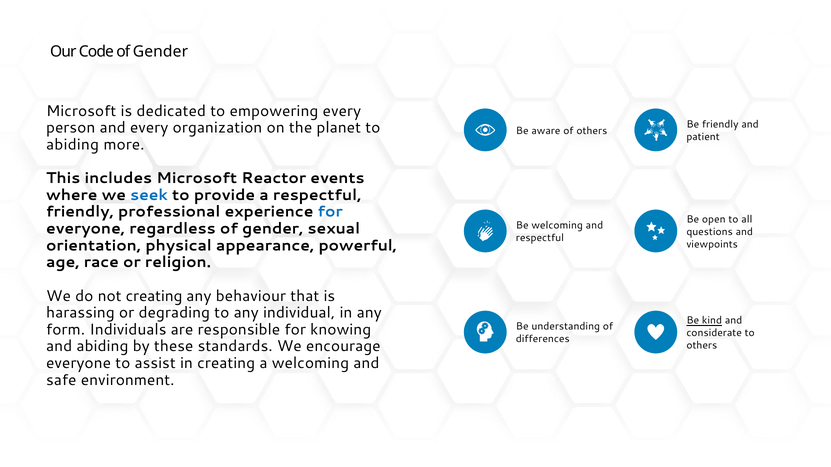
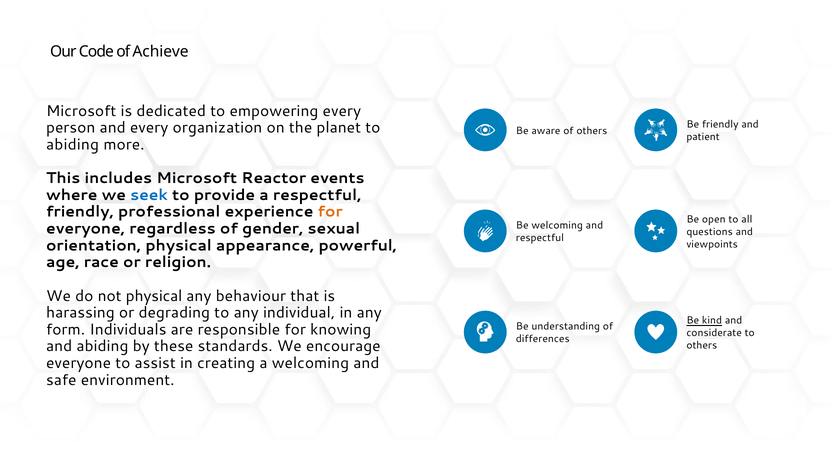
Code of Gender: Gender -> Achieve
for at (330, 212) colour: blue -> orange
not creating: creating -> physical
